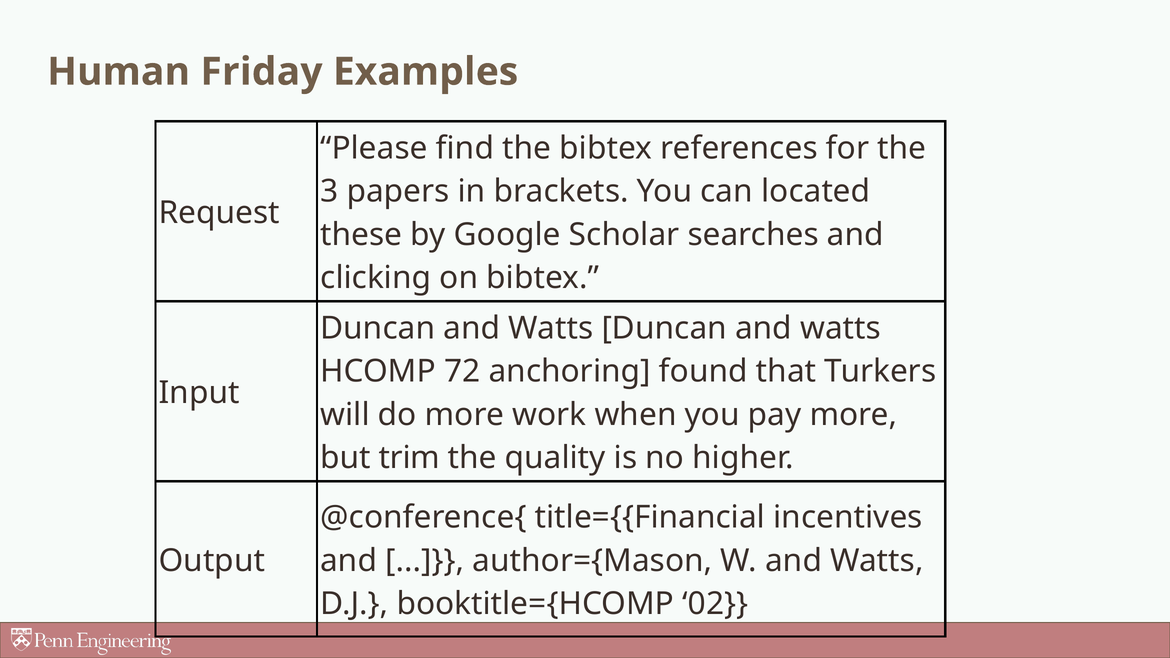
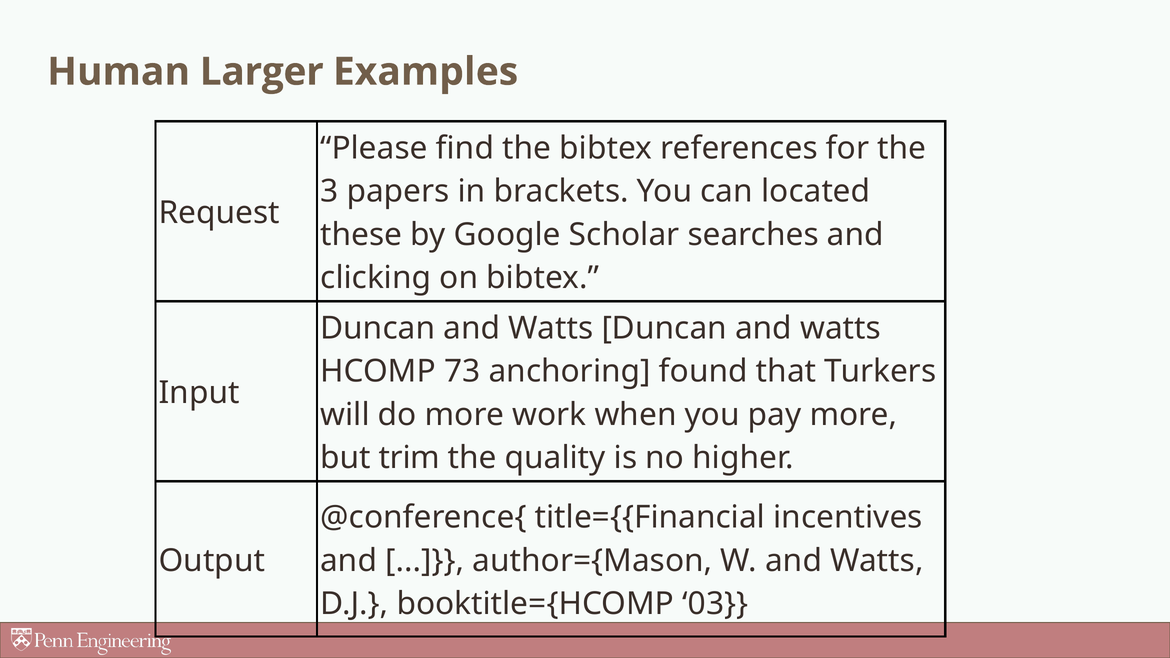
Friday: Friday -> Larger
72: 72 -> 73
02: 02 -> 03
